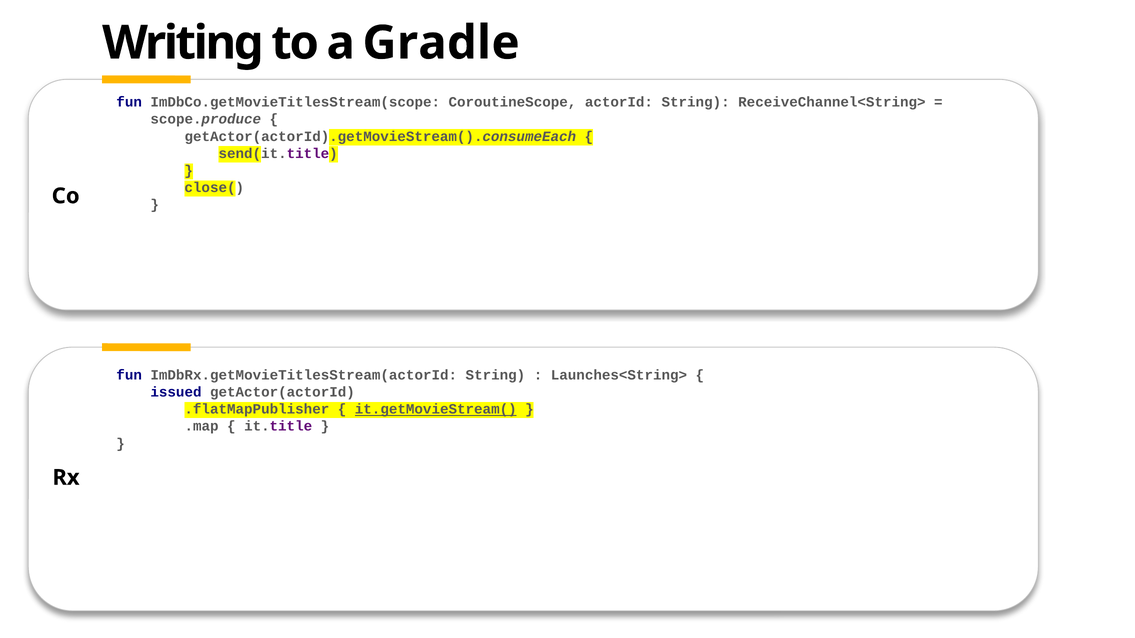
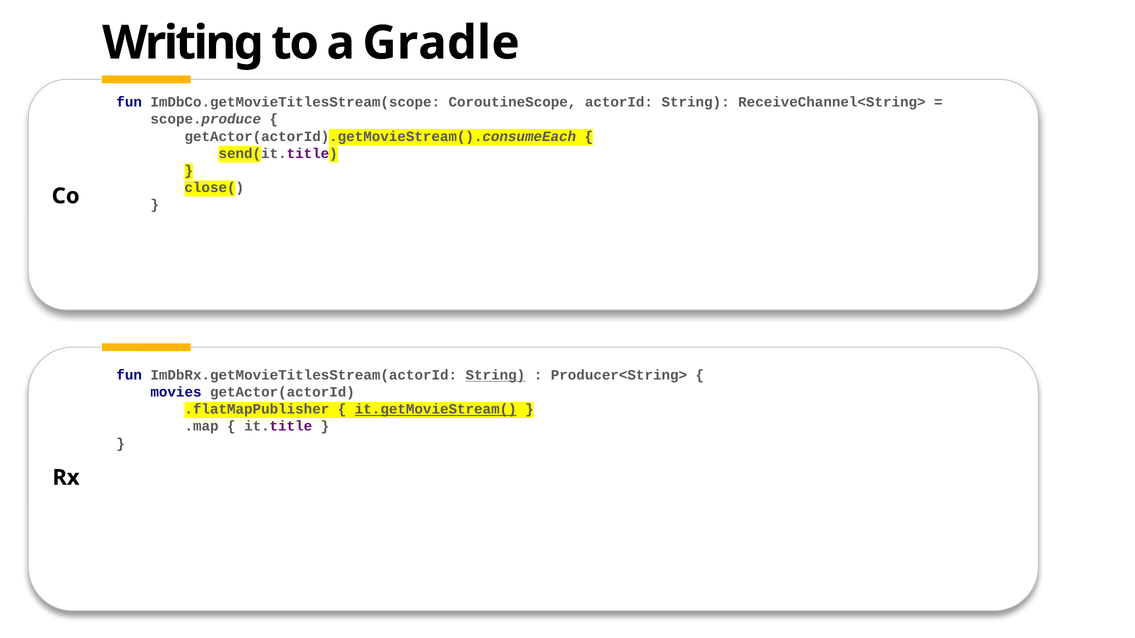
String at (495, 375) underline: none -> present
Launches<String>: Launches<String> -> Producer<String>
issued: issued -> movies
